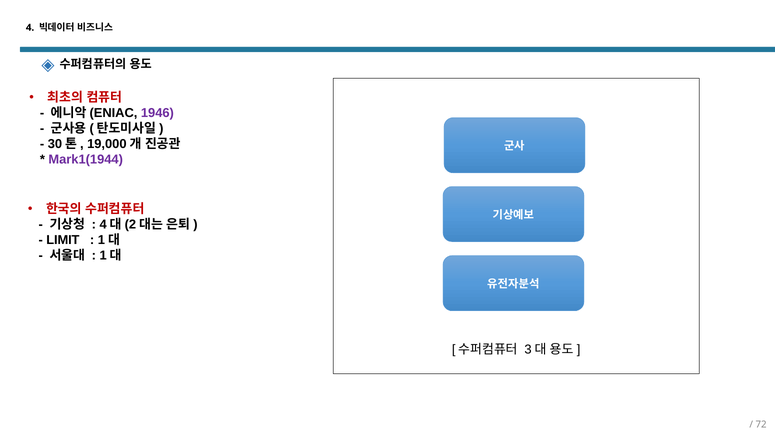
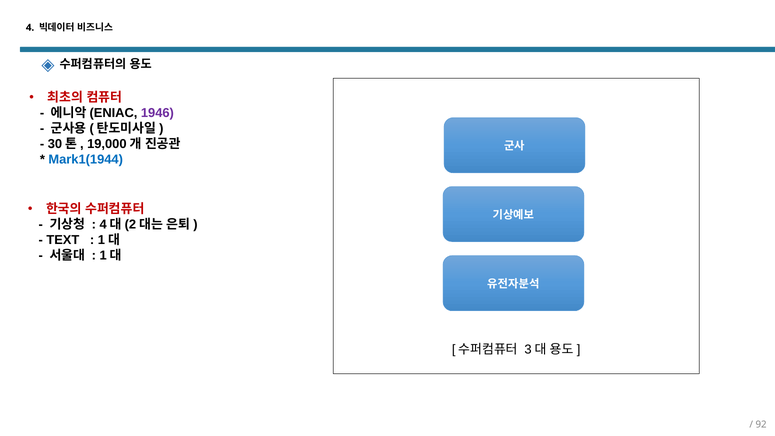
Mark1(1944 colour: purple -> blue
LIMIT: LIMIT -> TEXT
72: 72 -> 92
